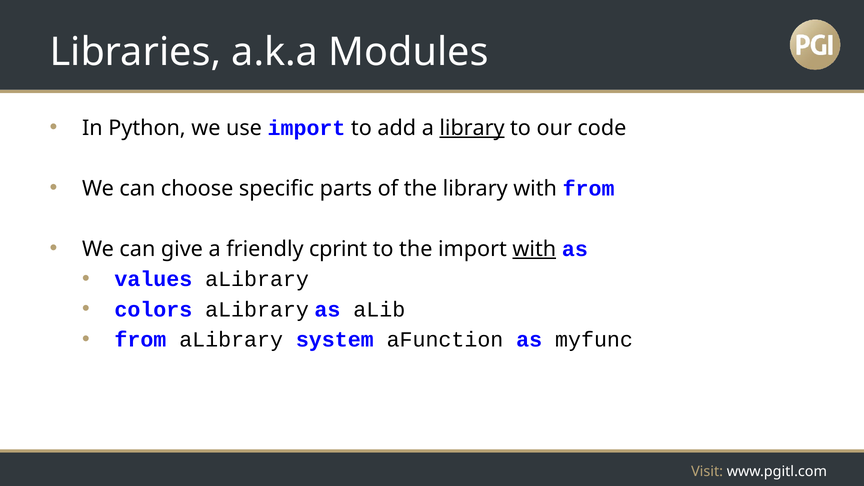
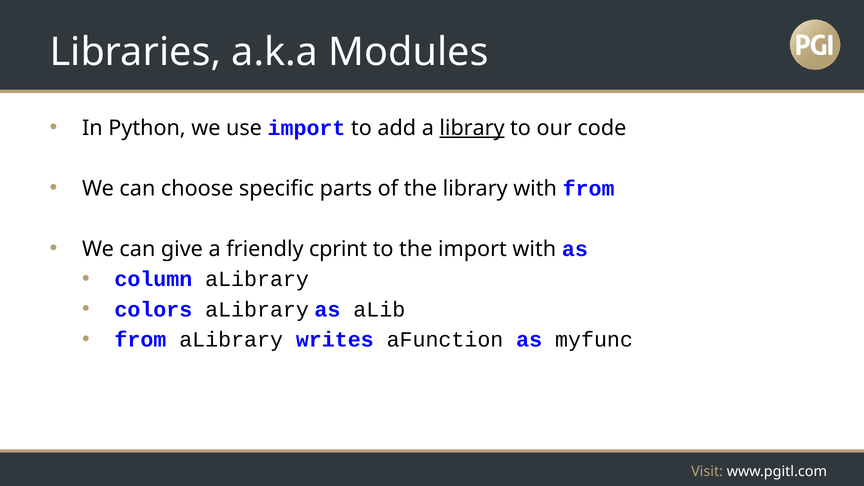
with at (534, 249) underline: present -> none
values: values -> column
system: system -> writes
